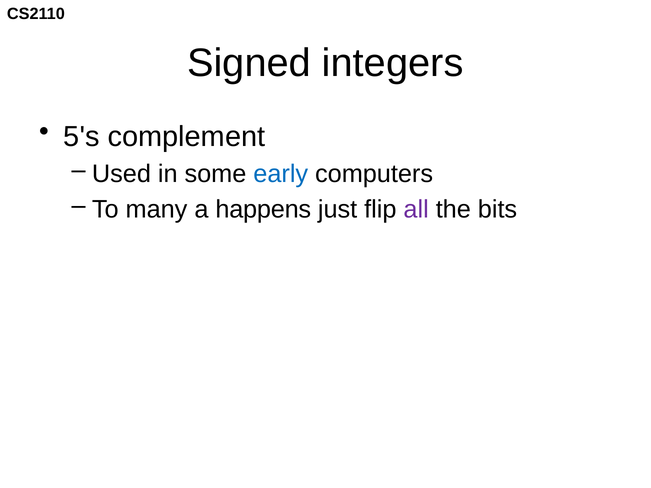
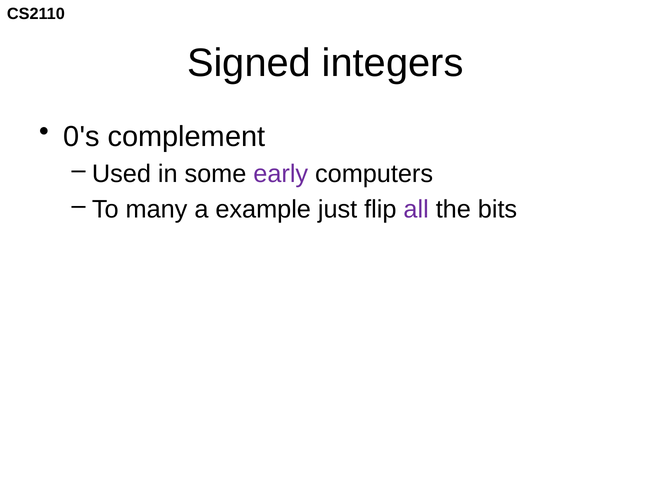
5's: 5's -> 0's
early colour: blue -> purple
happens: happens -> example
